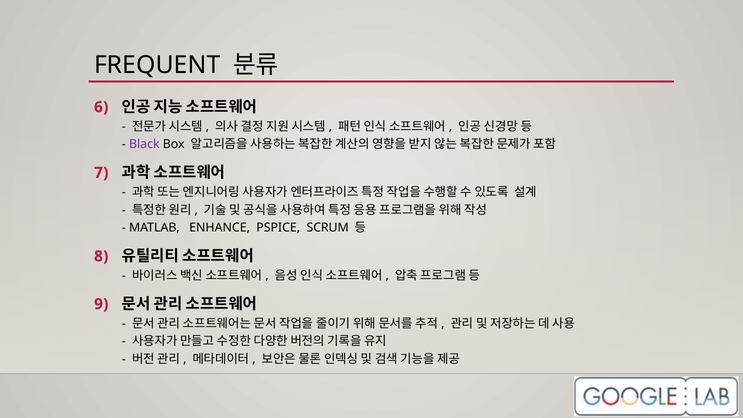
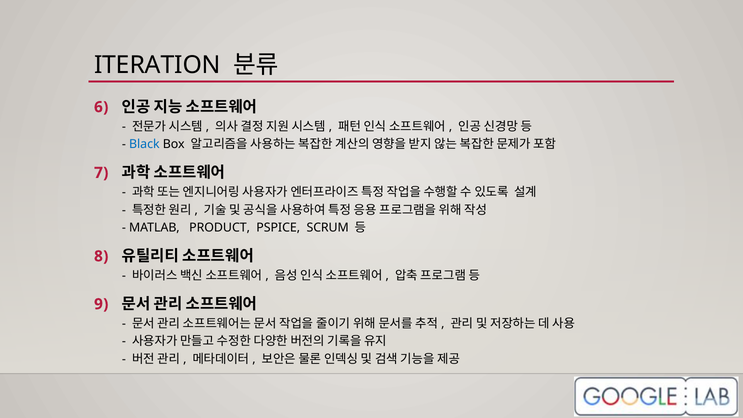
FREQUENT: FREQUENT -> ITERATION
Black colour: purple -> blue
ENHANCE: ENHANCE -> PRODUCT
